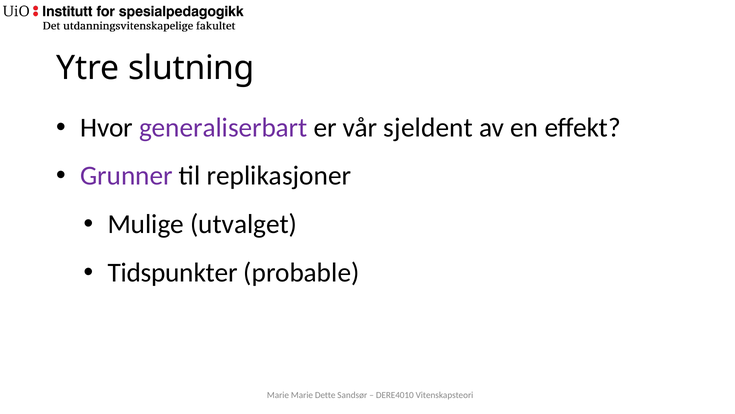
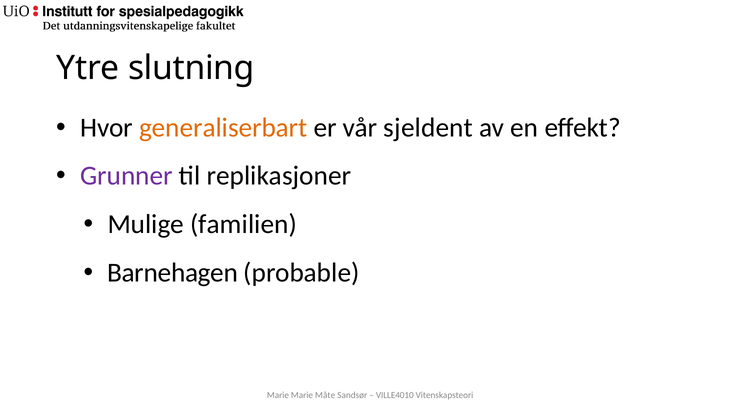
generaliserbart colour: purple -> orange
utvalget: utvalget -> familien
Tidspunkter: Tidspunkter -> Barnehagen
Dette: Dette -> Måte
DERE4010: DERE4010 -> VILLE4010
